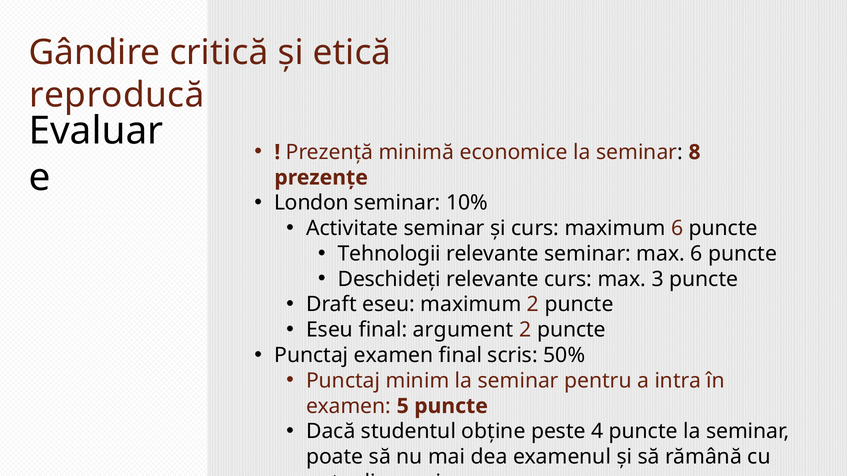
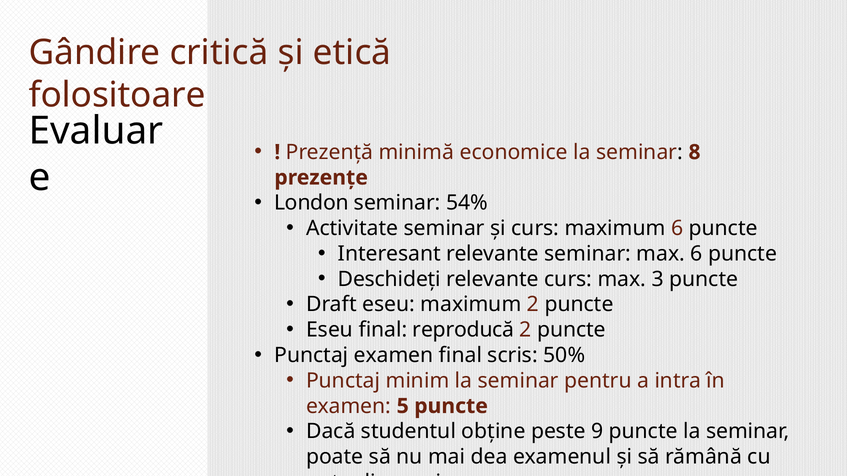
reproducă: reproducă -> folositoare
10%: 10% -> 54%
Tehnologii: Tehnologii -> Interesant
argument: argument -> reproducă
4: 4 -> 9
